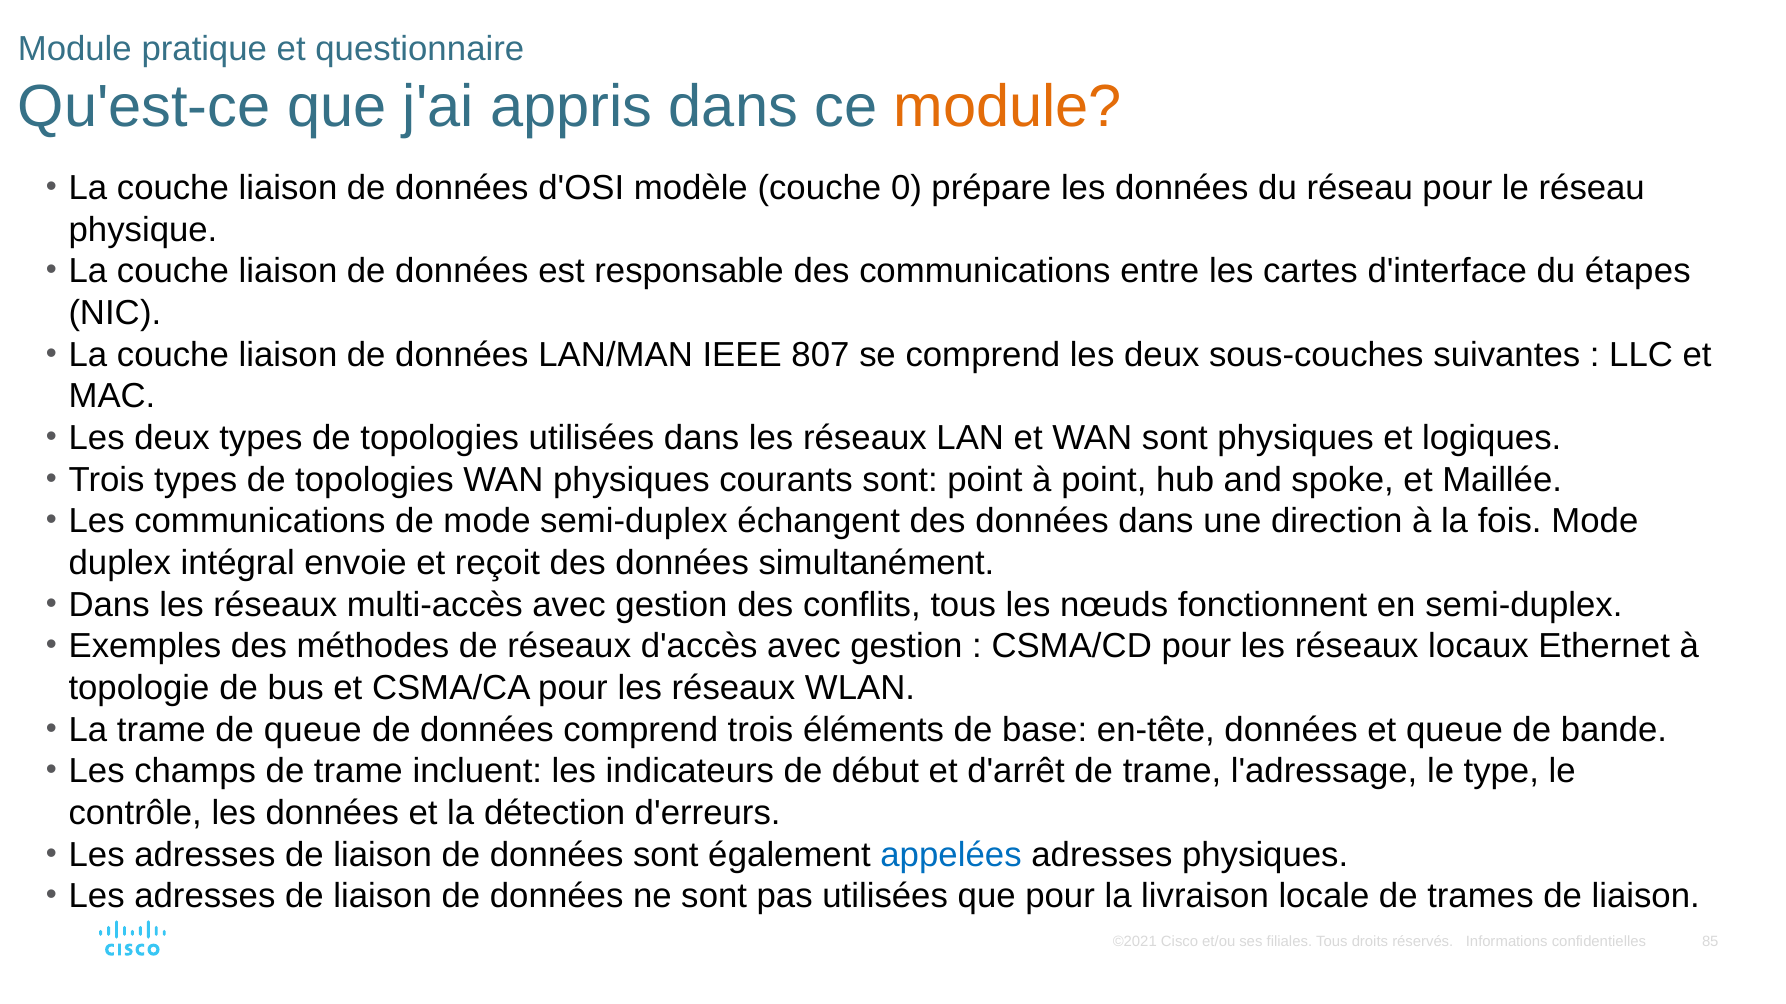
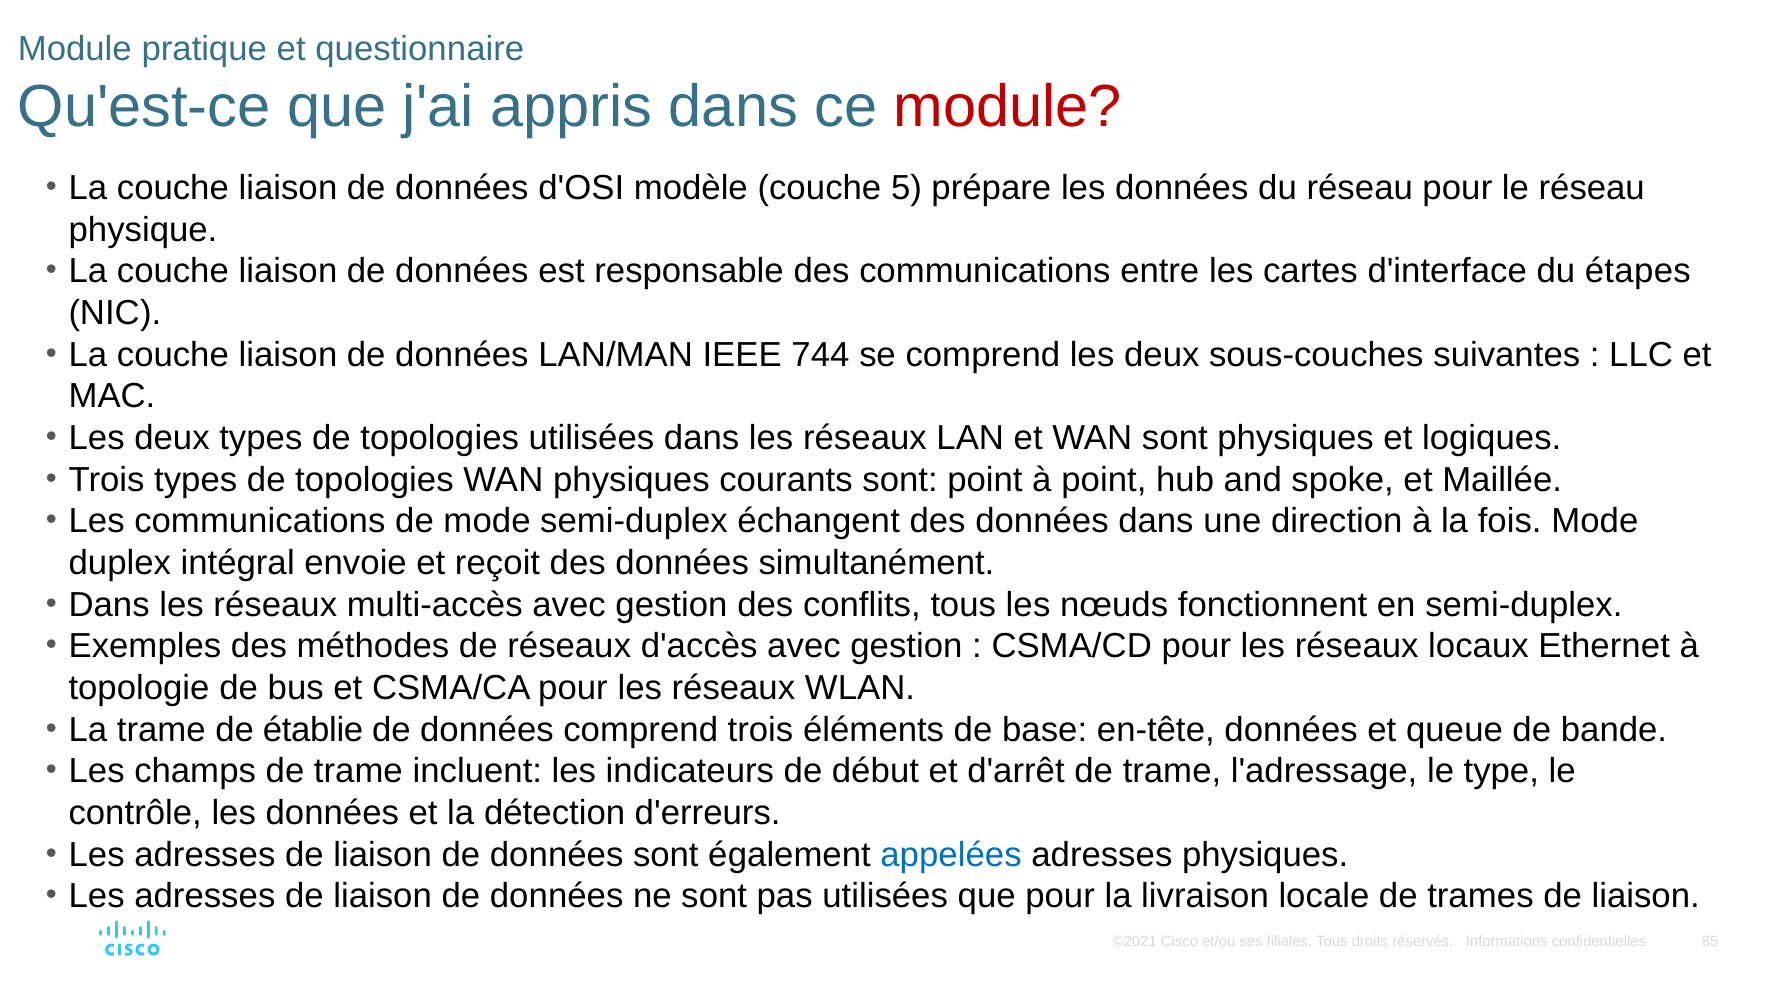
module at (1008, 107) colour: orange -> red
0: 0 -> 5
807: 807 -> 744
de queue: queue -> établie
